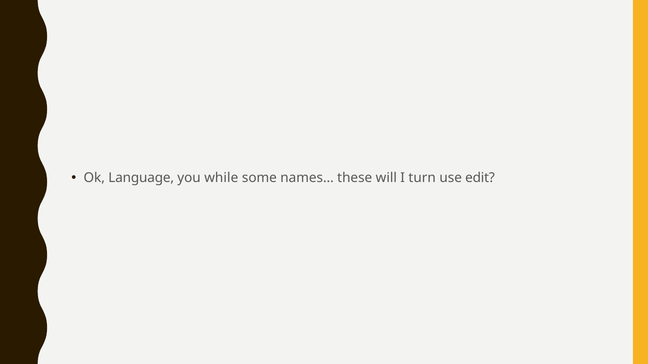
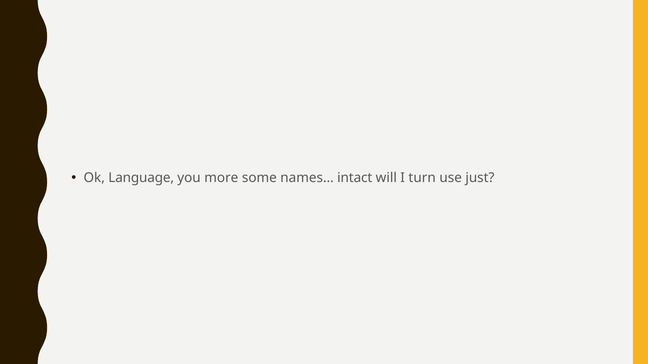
while: while -> more
these: these -> intact
edit: edit -> just
